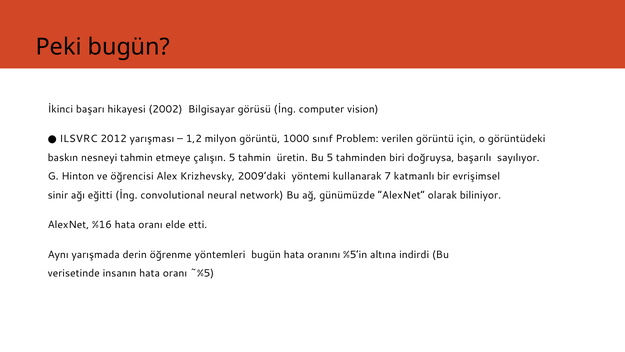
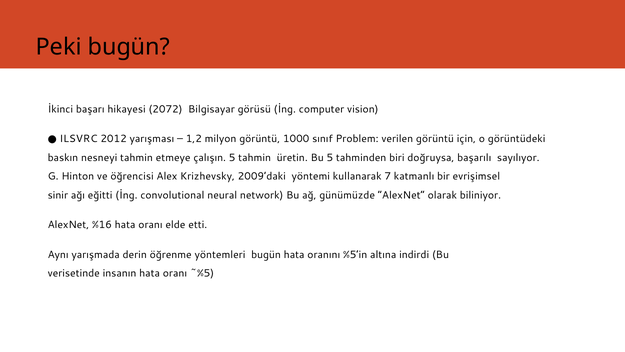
2002: 2002 -> 2072
